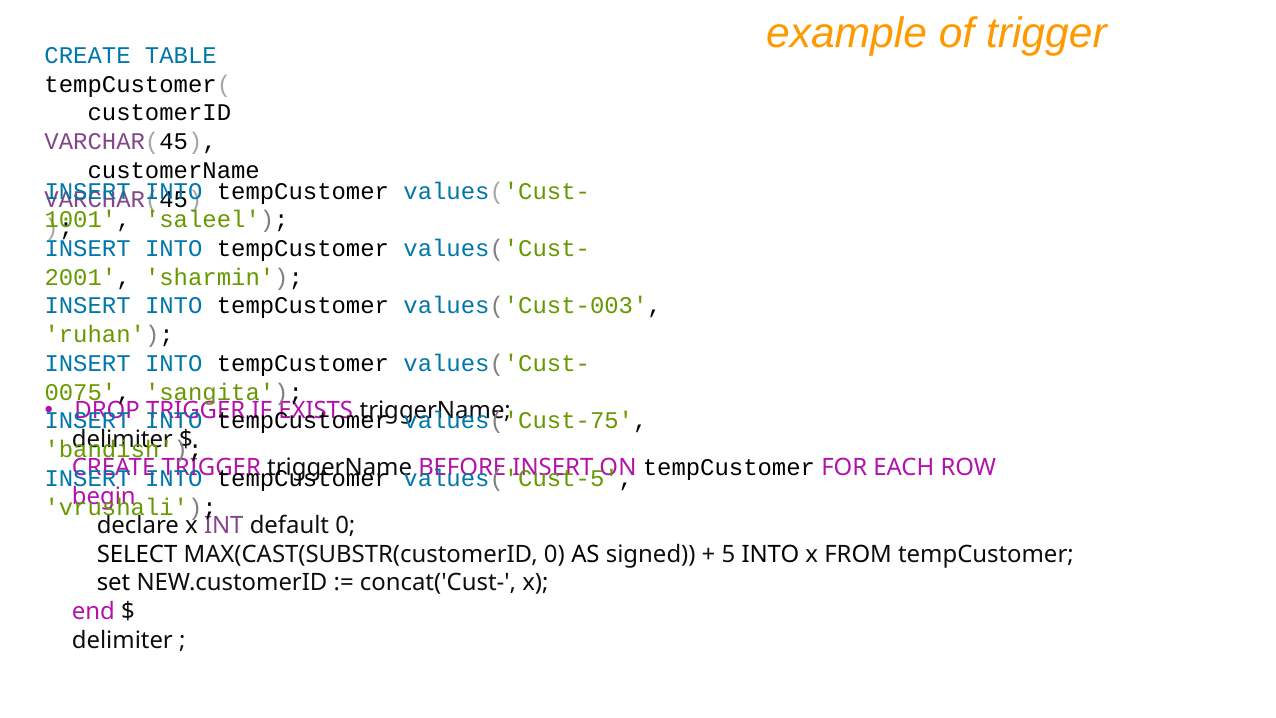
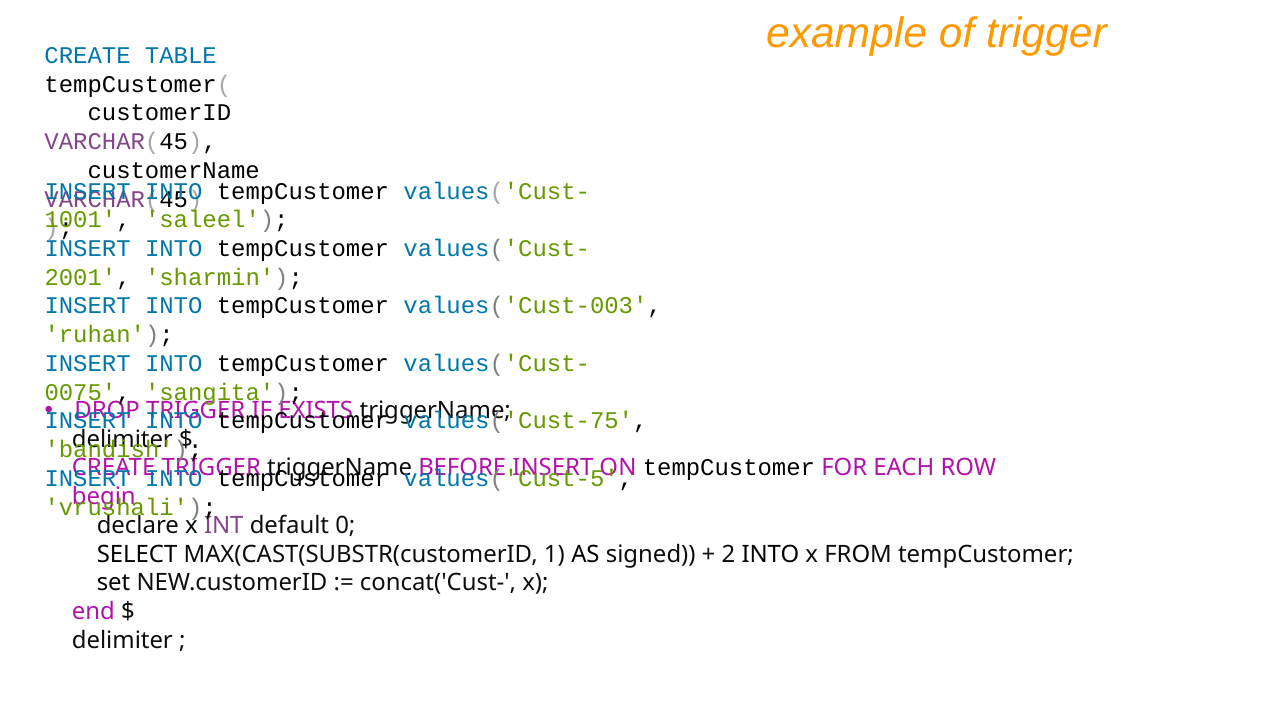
MAX(CAST(SUBSTR(customerID 0: 0 -> 1
5: 5 -> 2
